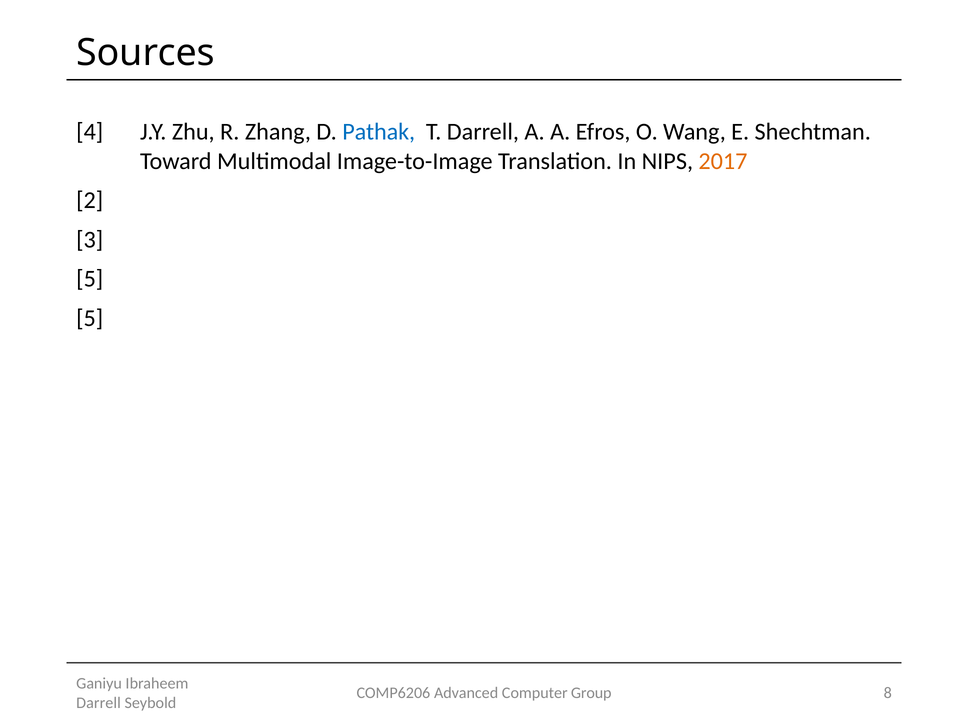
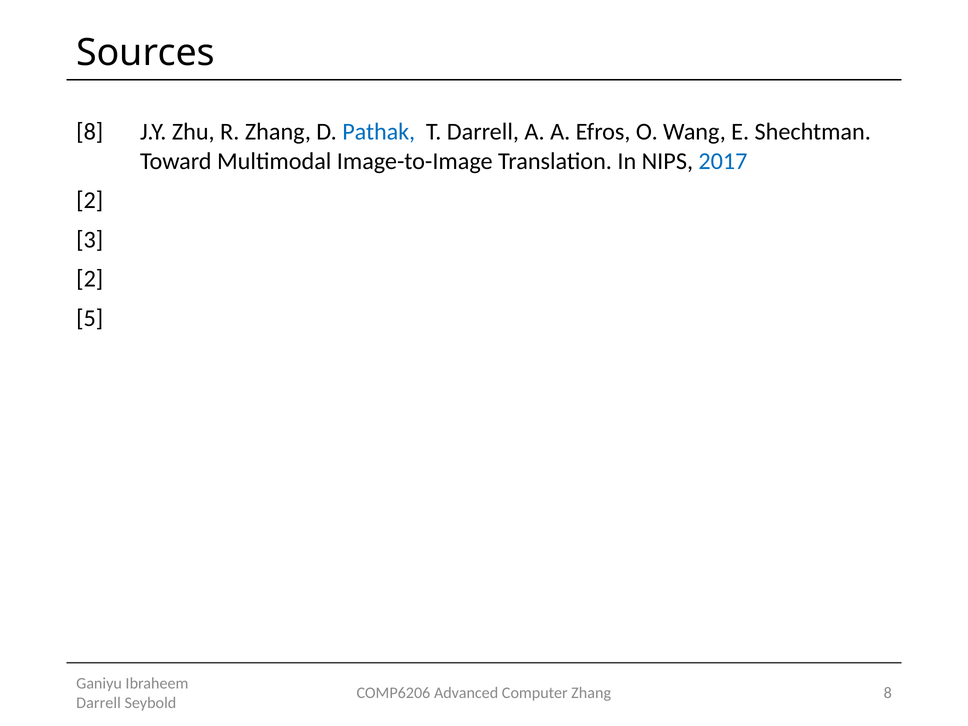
4 at (90, 132): 4 -> 8
2017 colour: orange -> blue
5 at (90, 279): 5 -> 2
Computer Group: Group -> Zhang
